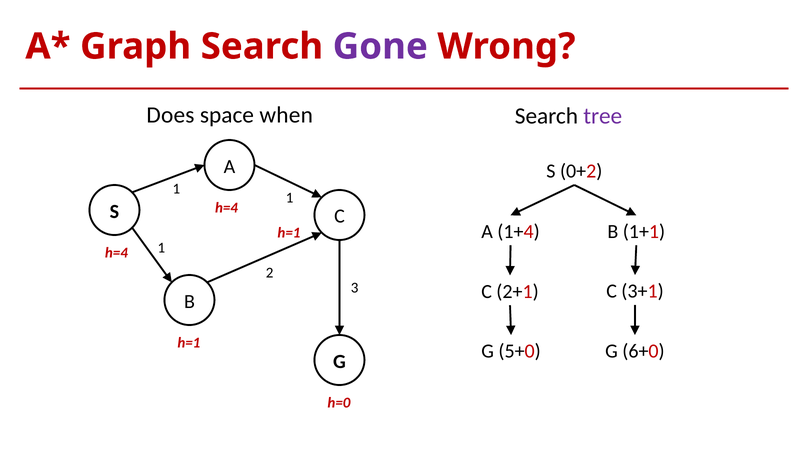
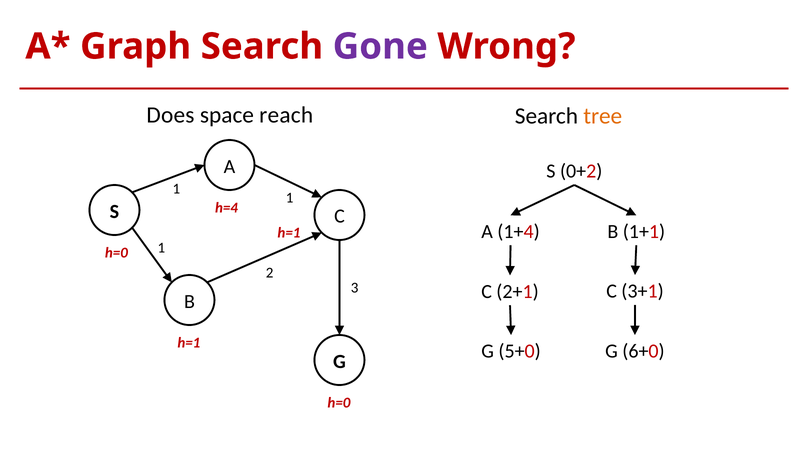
when: when -> reach
tree colour: purple -> orange
h=4 at (116, 253): h=4 -> h=0
